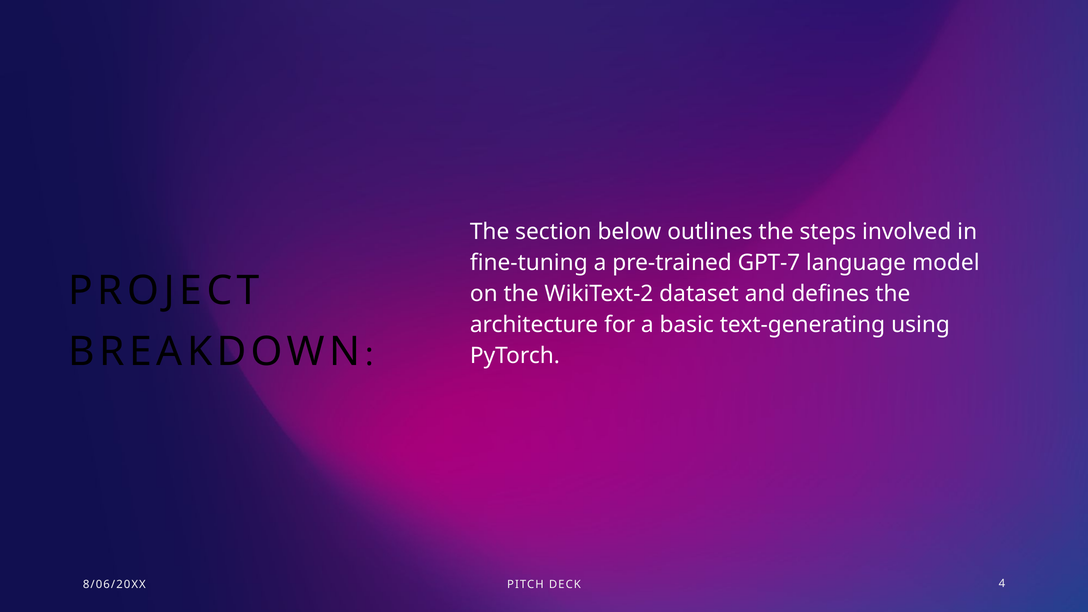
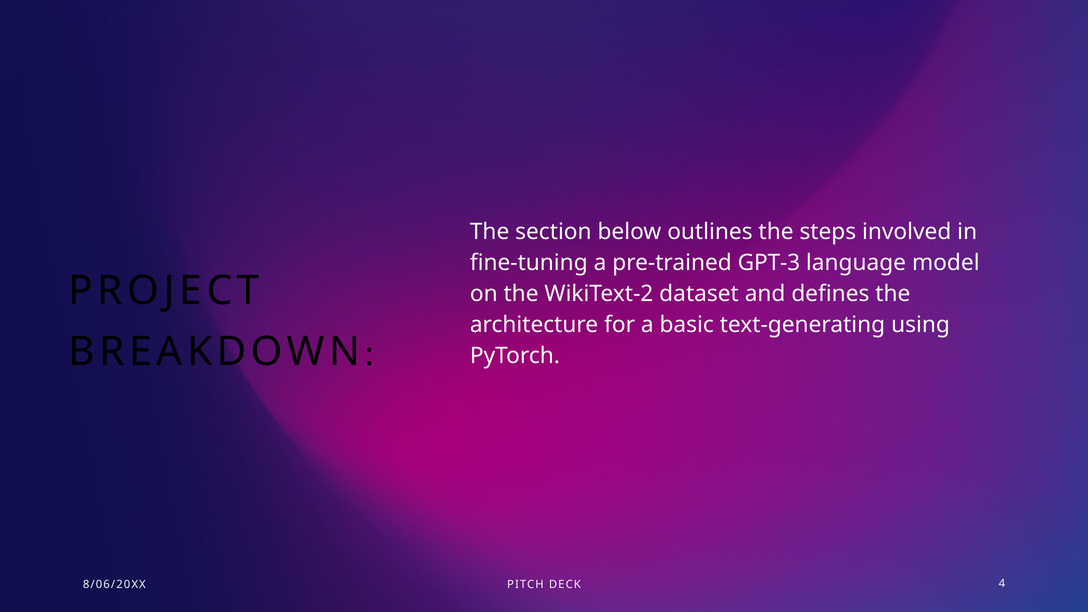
GPT-7: GPT-7 -> GPT-3
